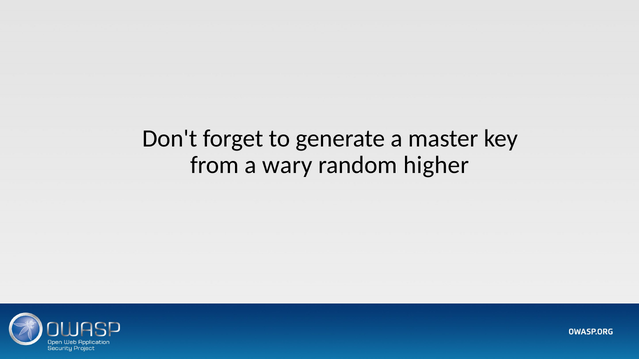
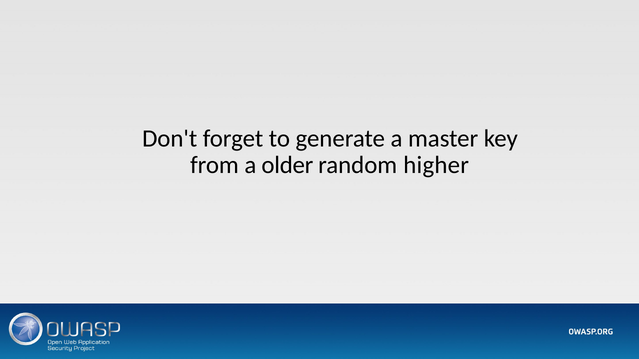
wary: wary -> older
